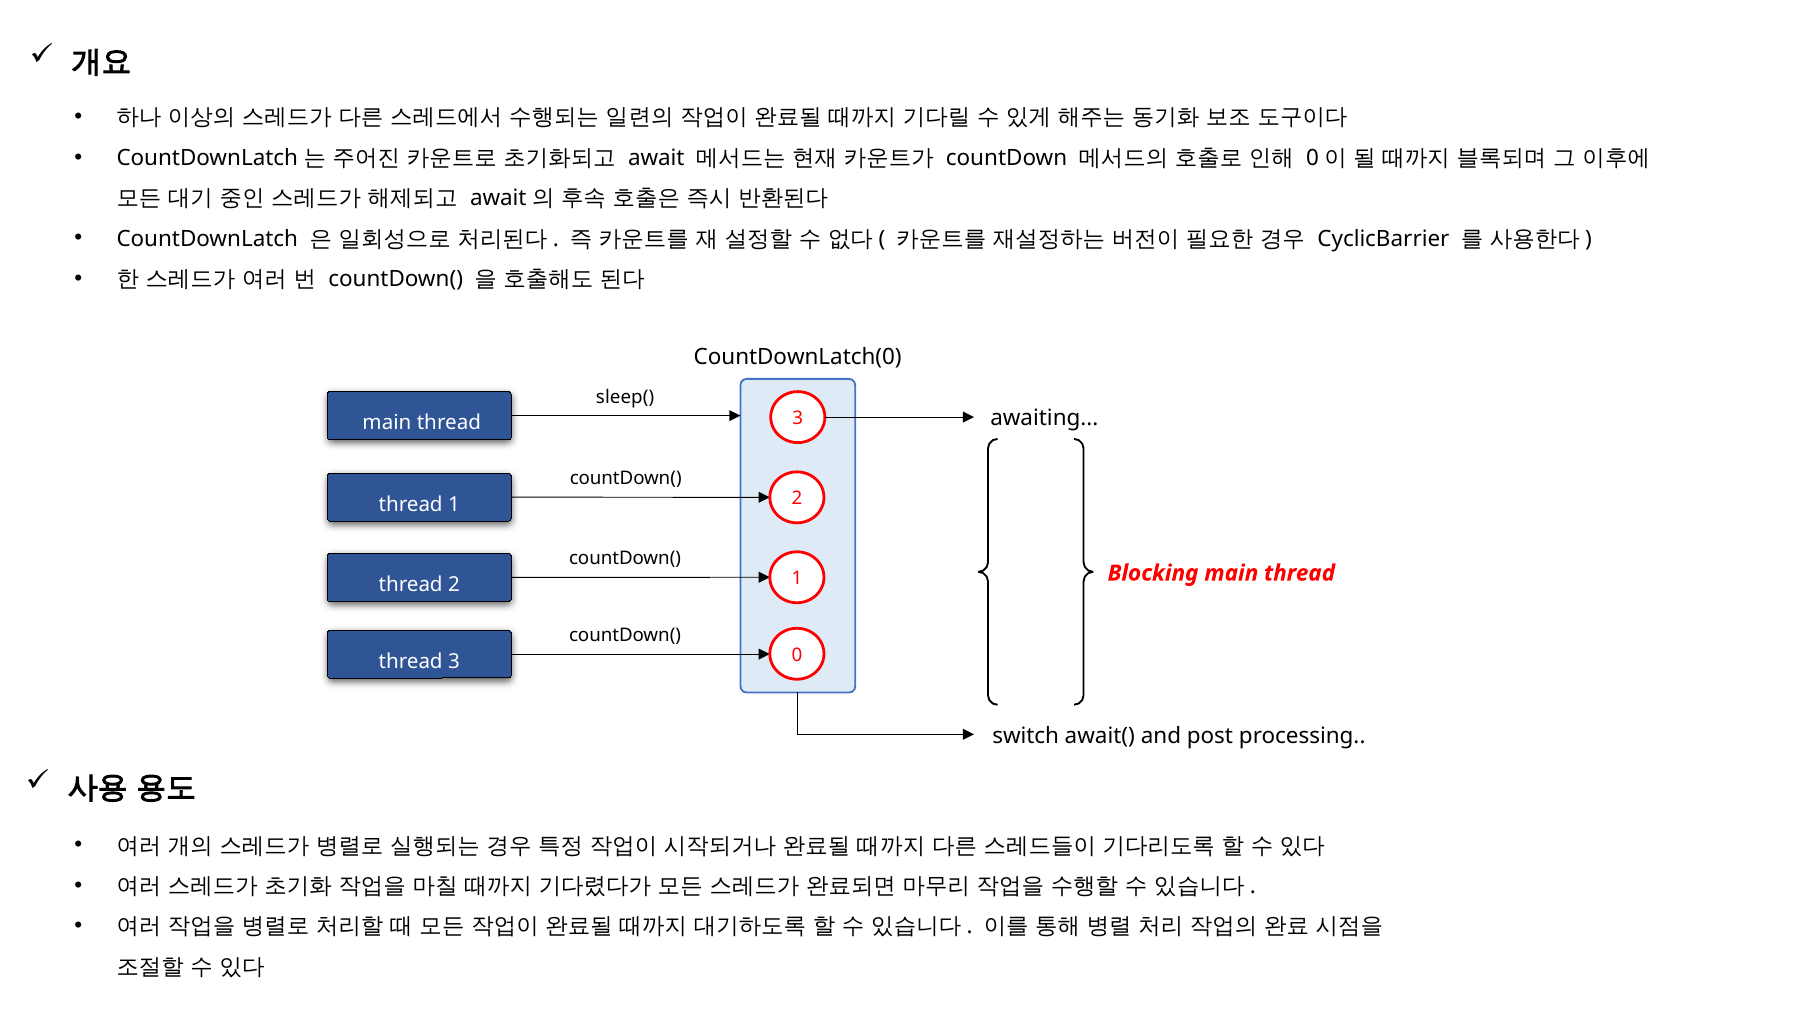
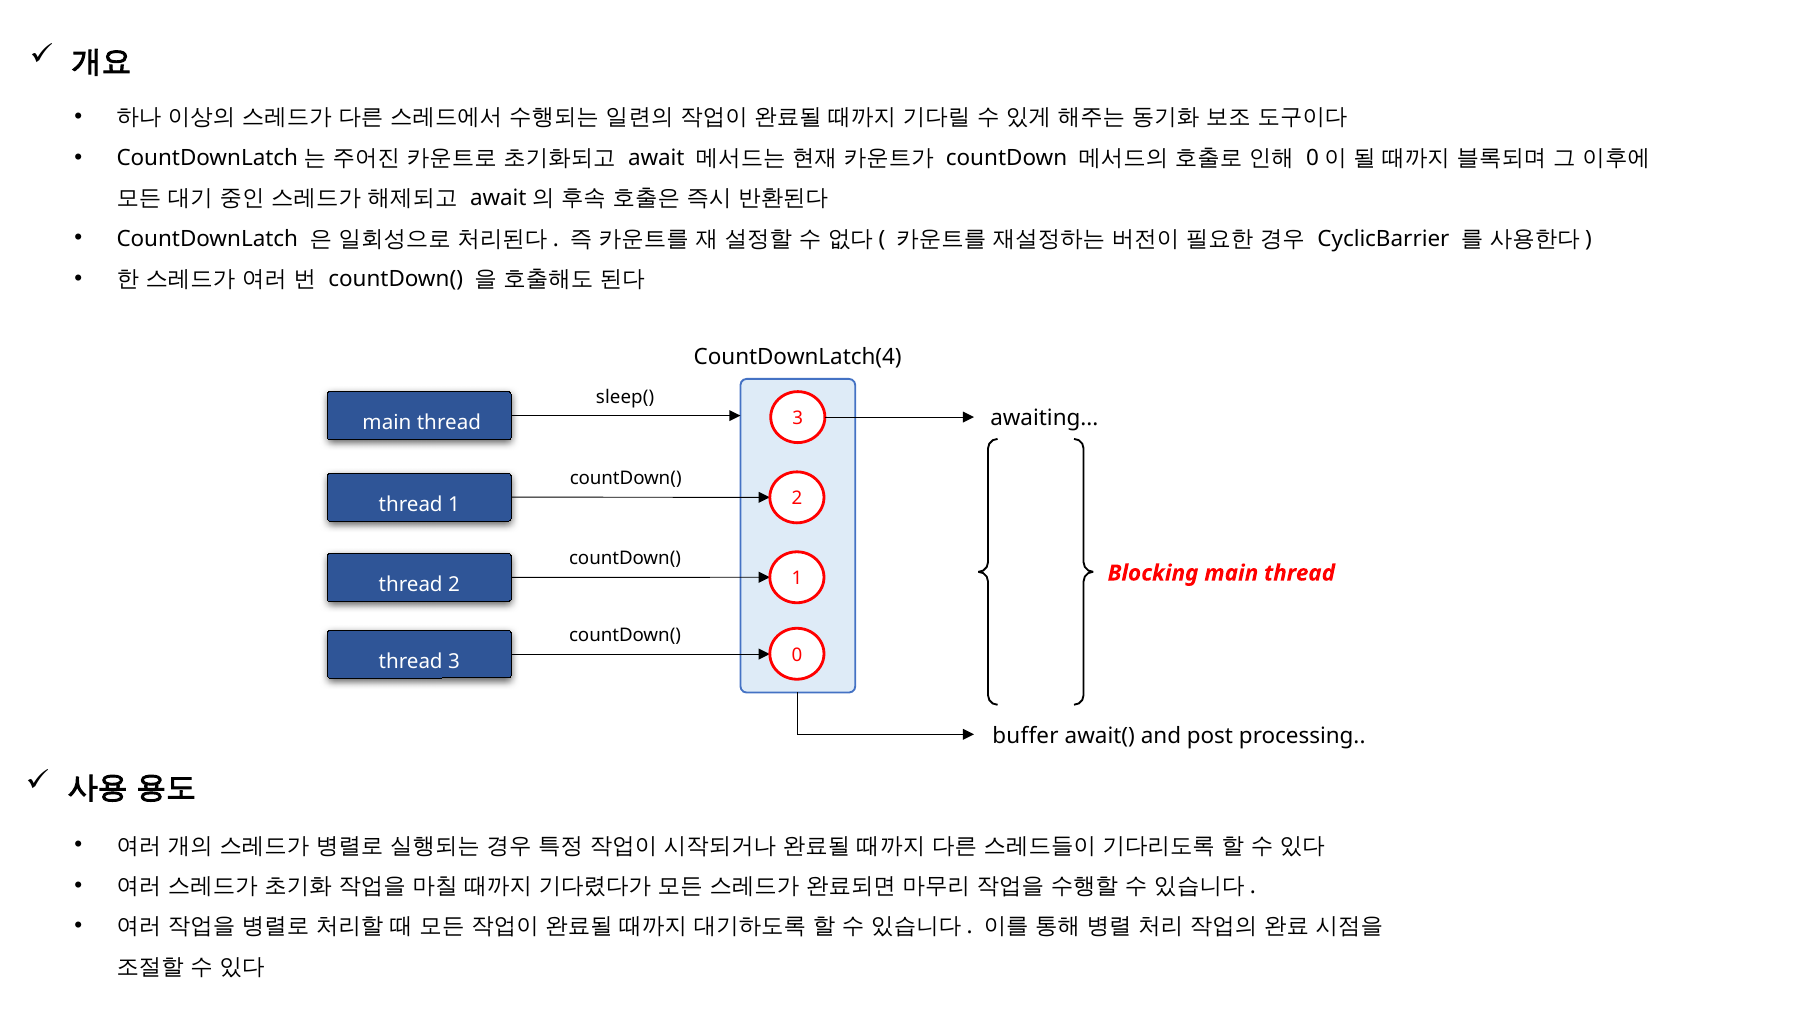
CountDownLatch(0: CountDownLatch(0 -> CountDownLatch(4
switch: switch -> buffer
